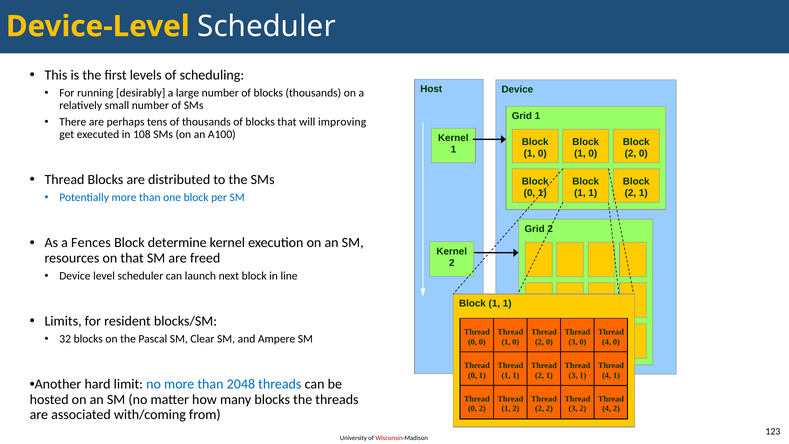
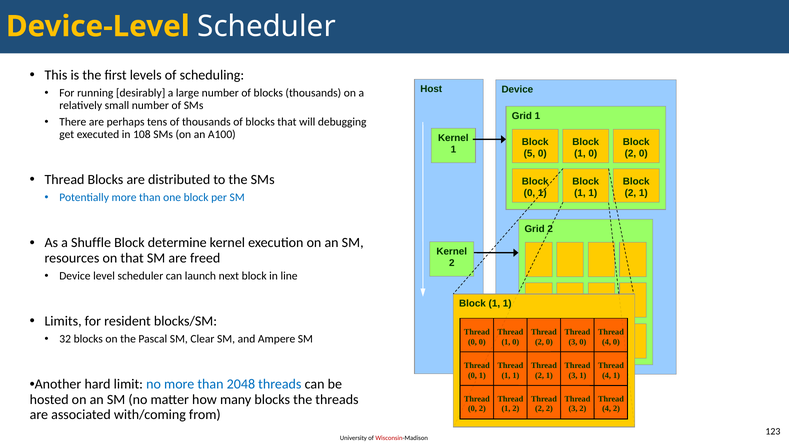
improving: improving -> debugging
1 at (529, 154): 1 -> 5
Fences: Fences -> Shuffle
